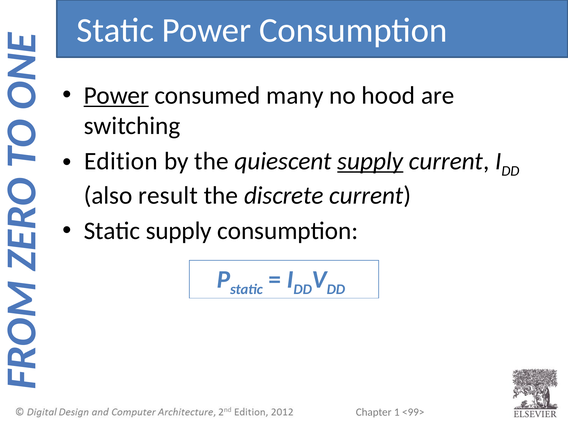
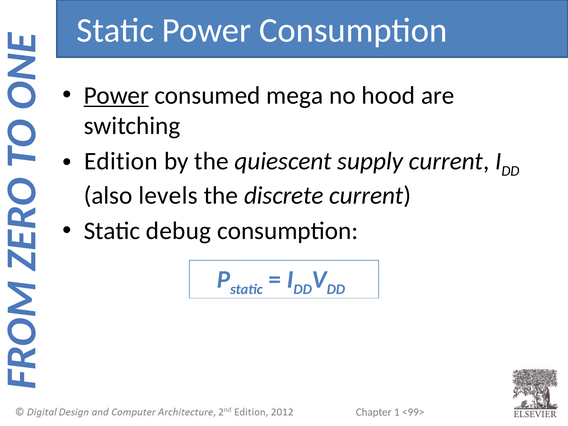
many: many -> mega
supply at (370, 161) underline: present -> none
result: result -> levels
Static supply: supply -> debug
